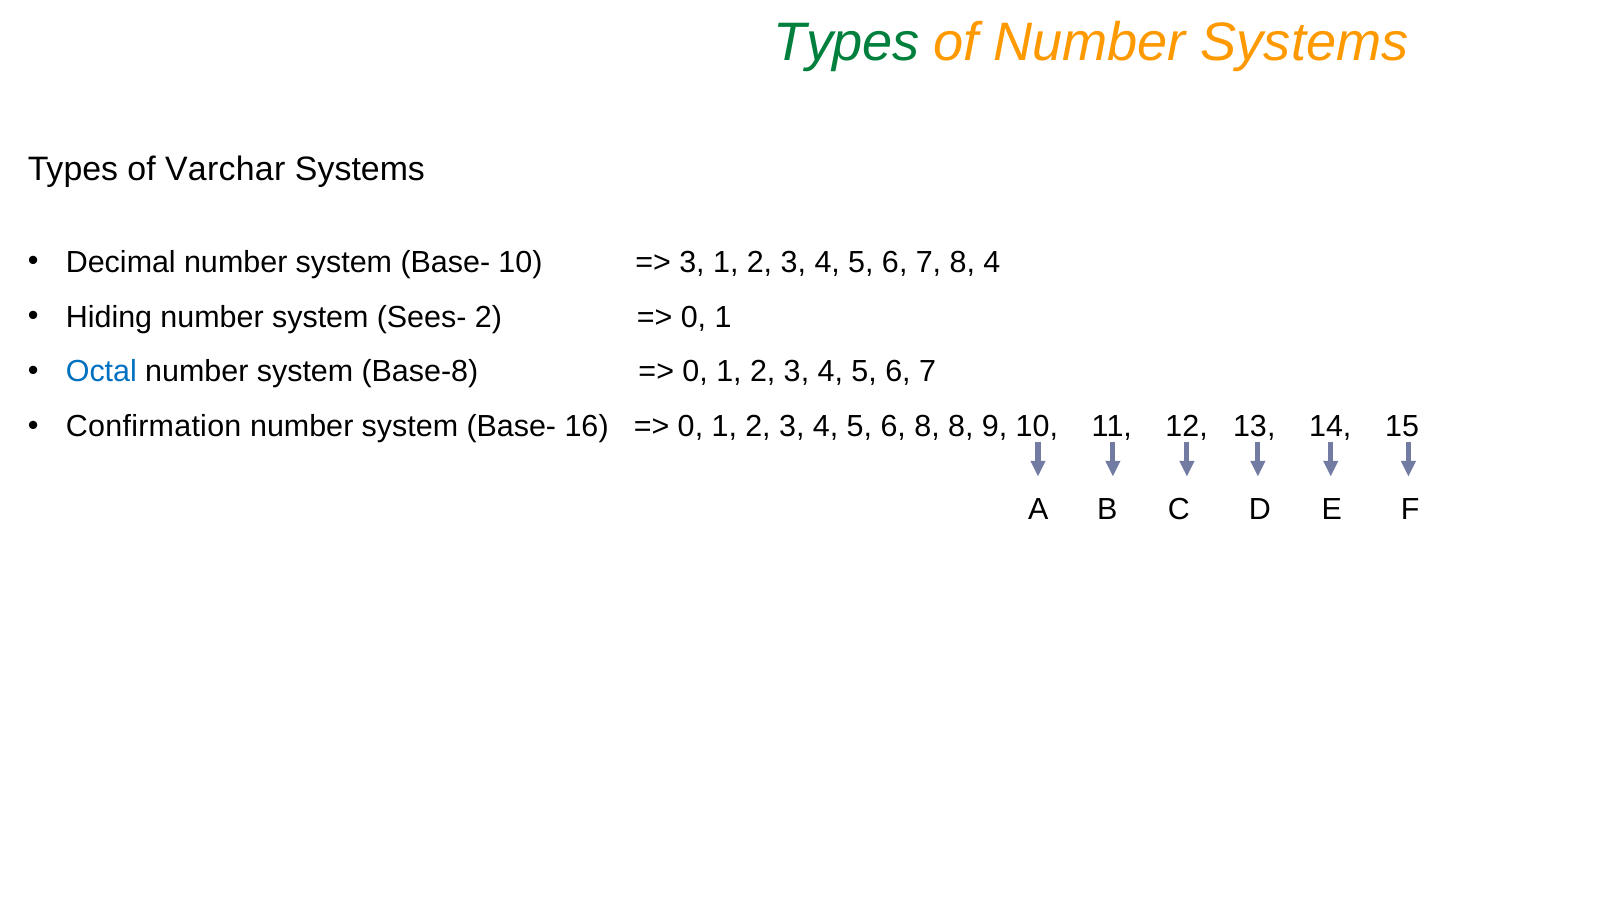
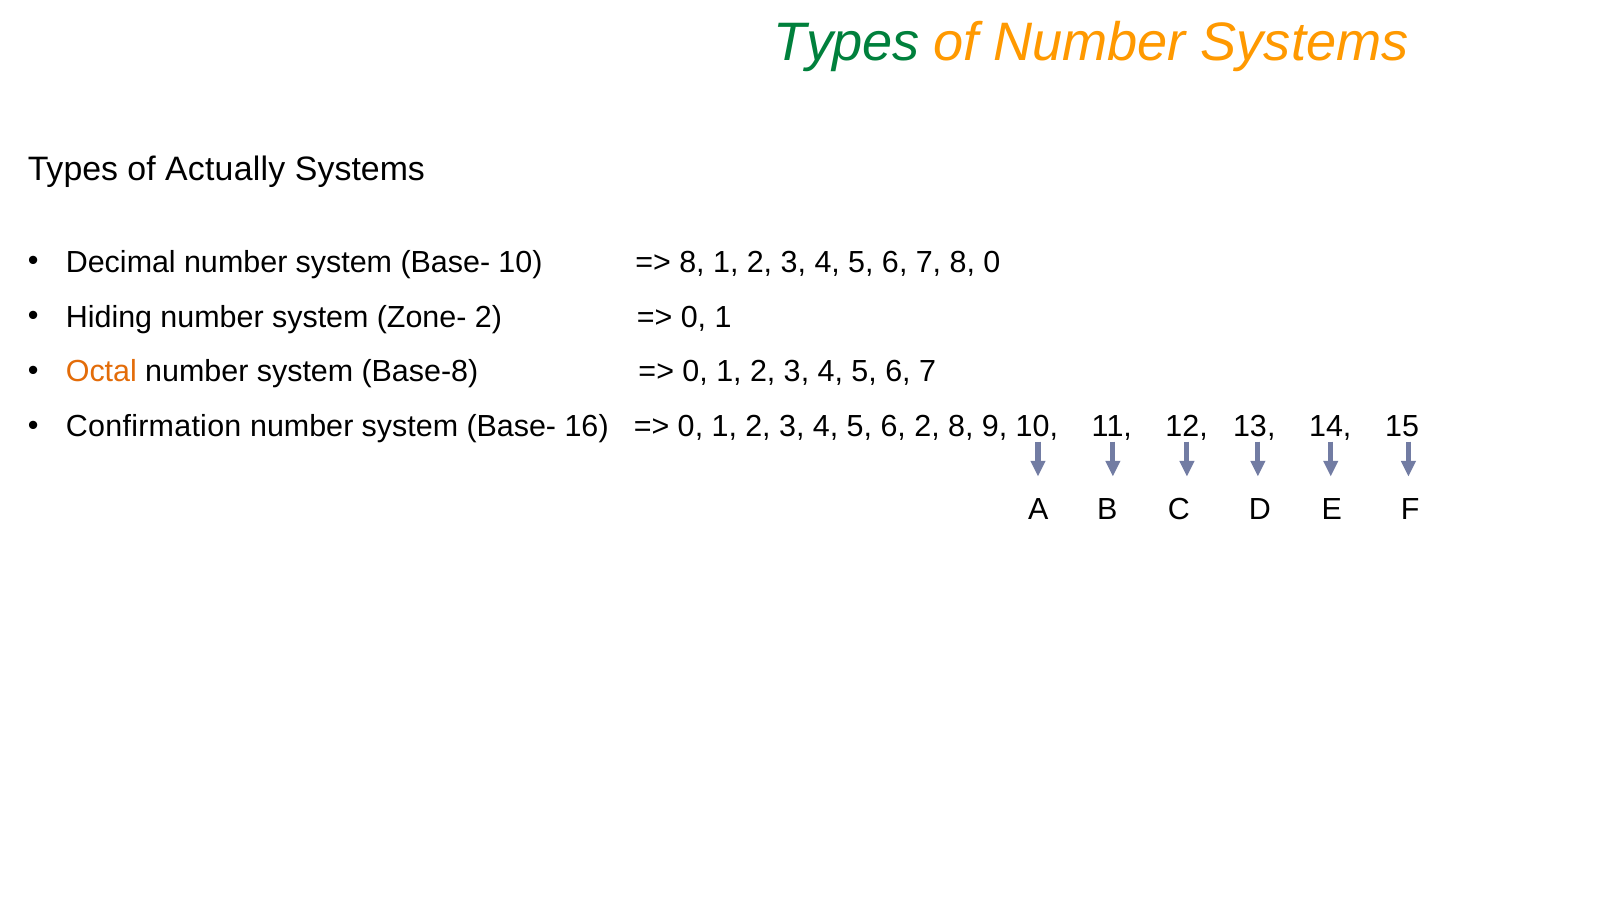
Varchar: Varchar -> Actually
3 at (692, 262): 3 -> 8
8 4: 4 -> 0
Sees-: Sees- -> Zone-
Octal colour: blue -> orange
6 8: 8 -> 2
